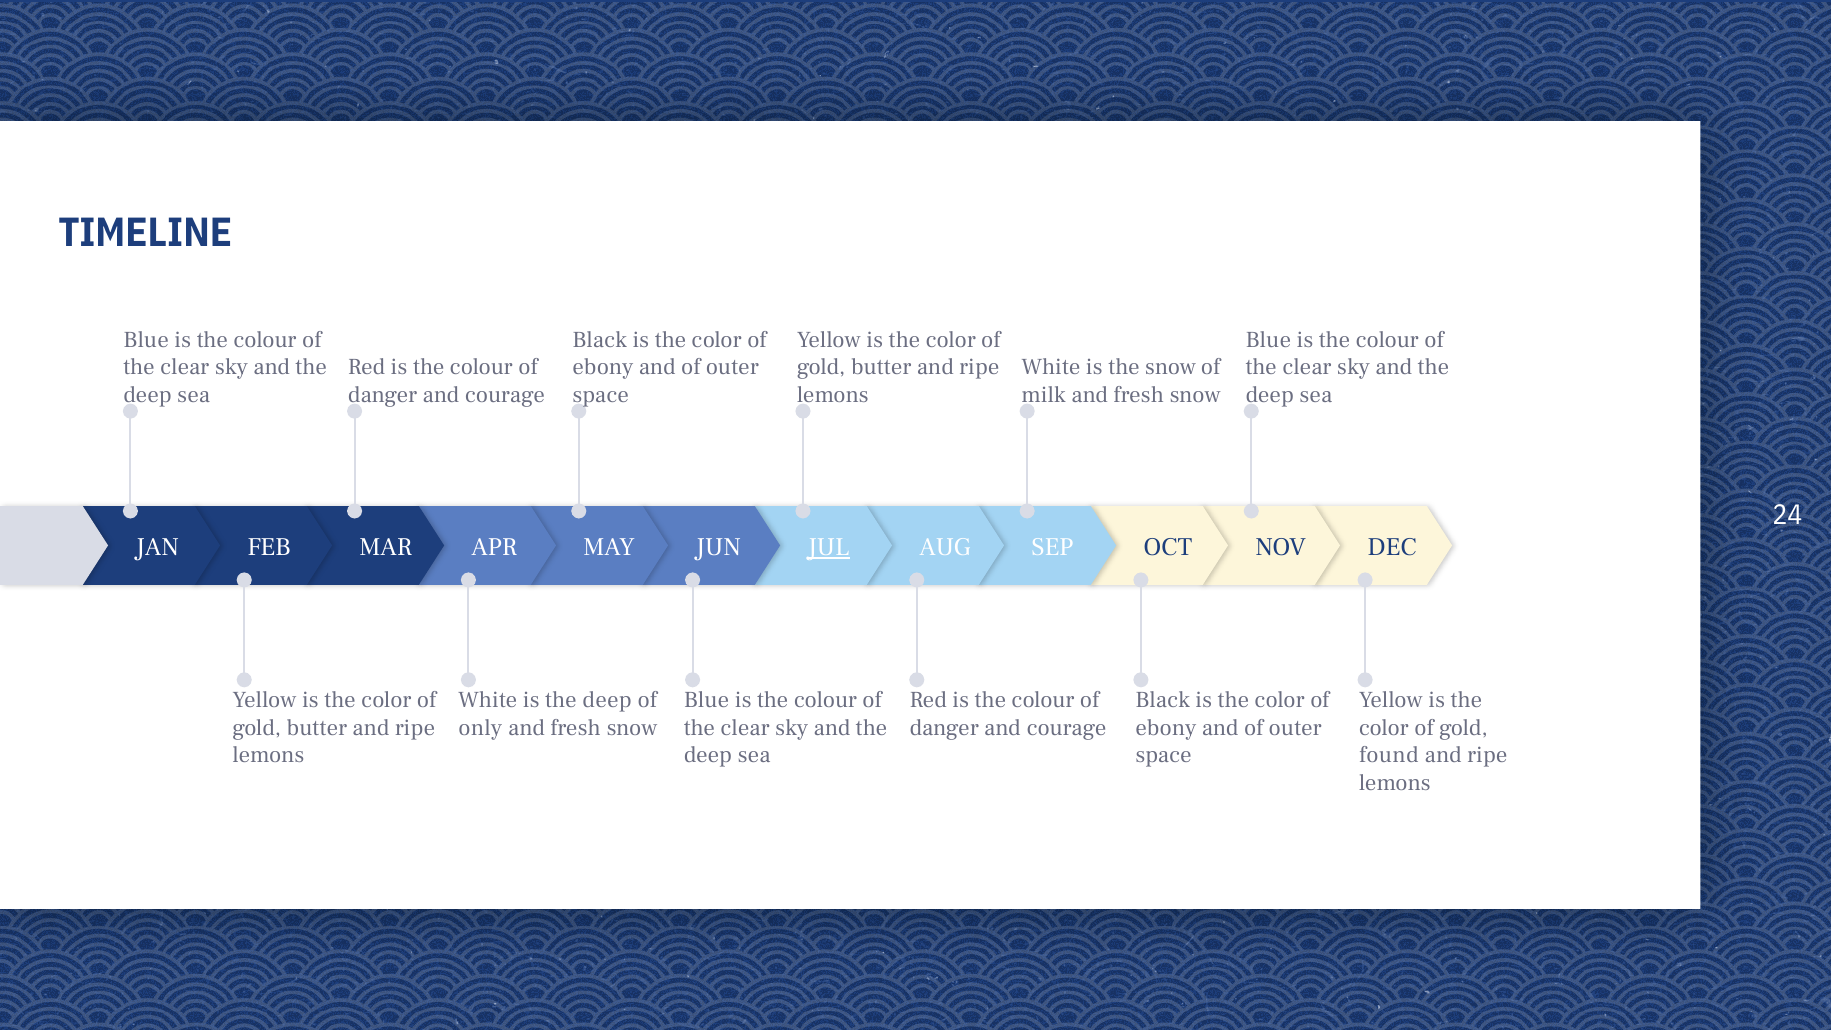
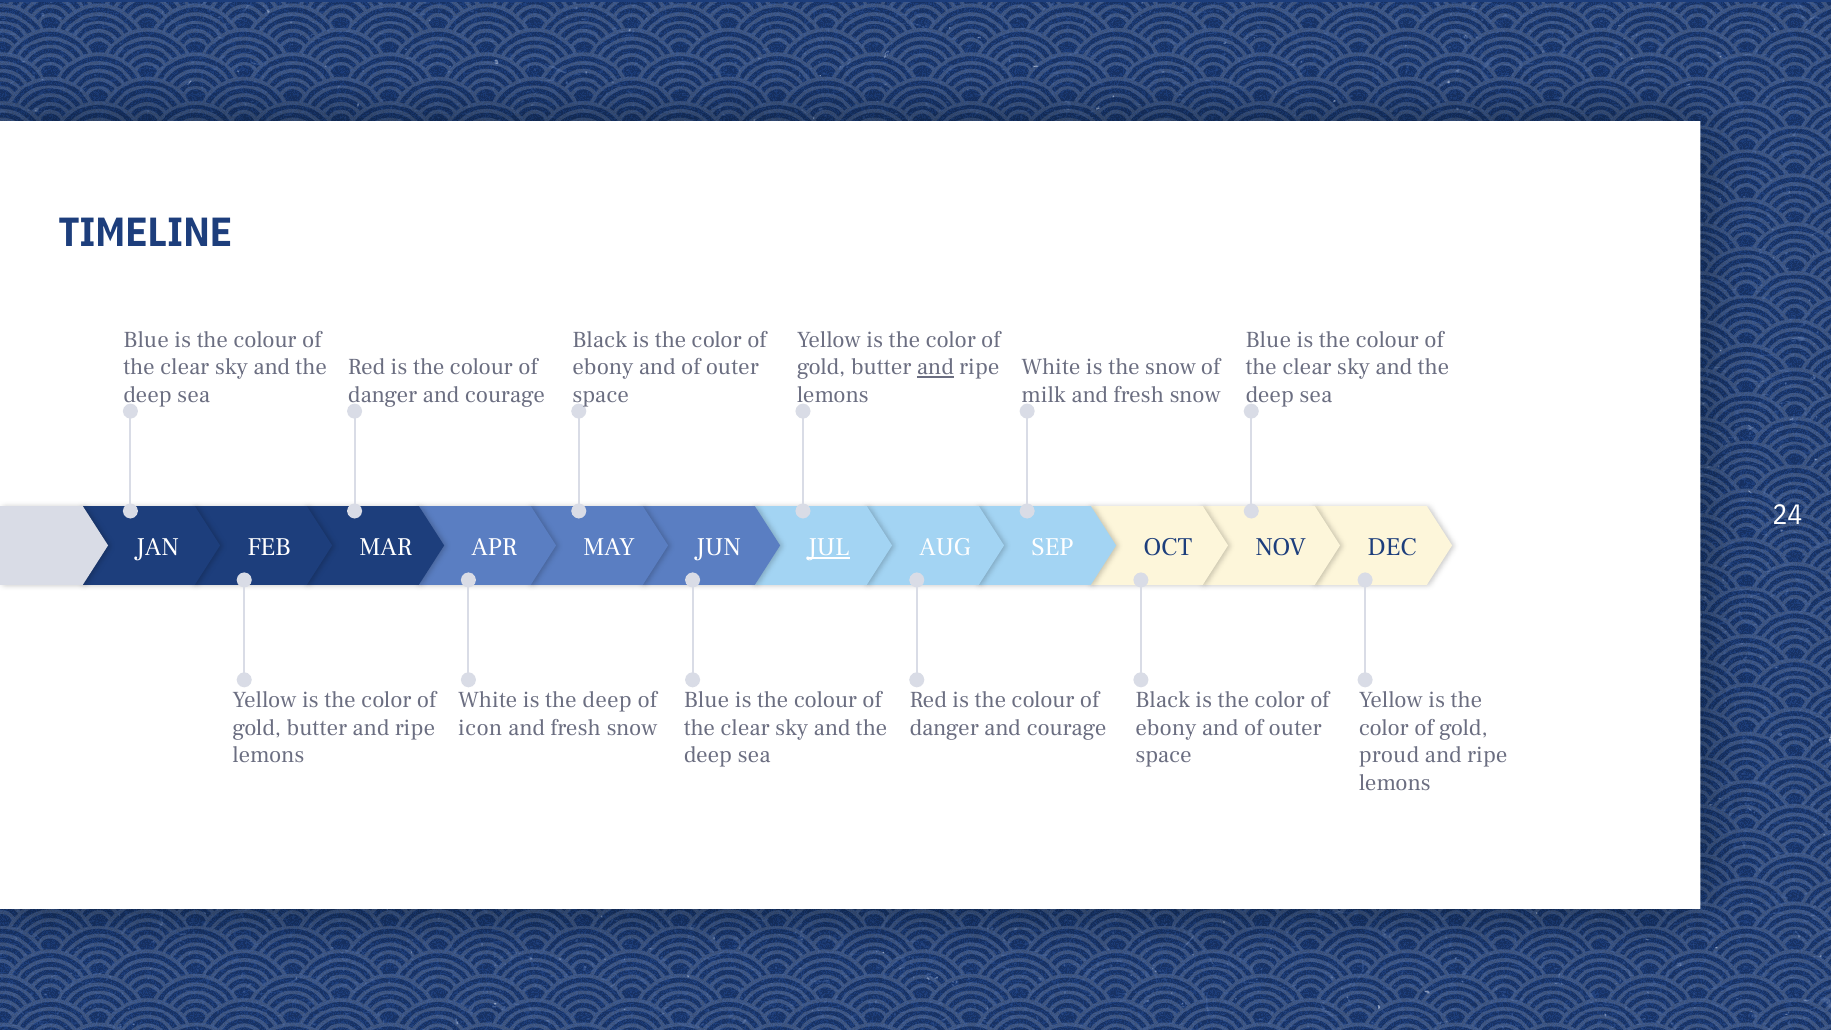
and at (935, 367) underline: none -> present
only: only -> icon
found: found -> proud
